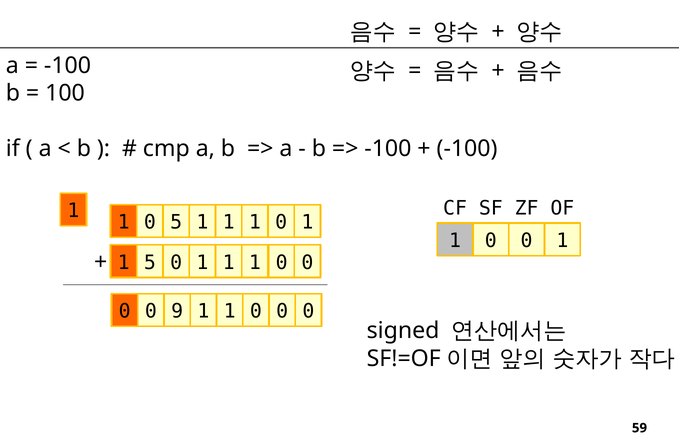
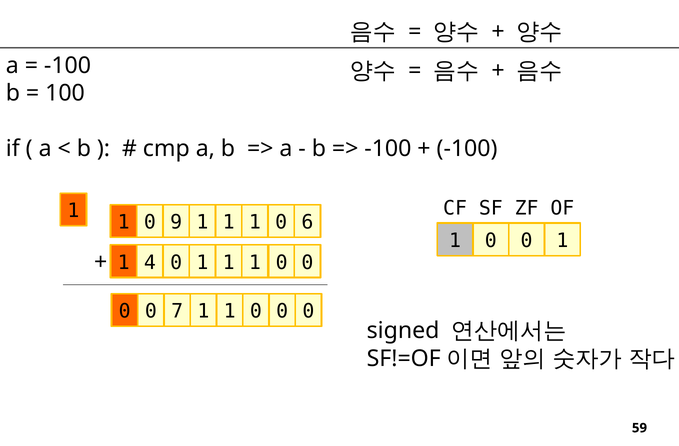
0 5: 5 -> 9
1 0 1: 1 -> 6
1 5: 5 -> 4
9: 9 -> 7
